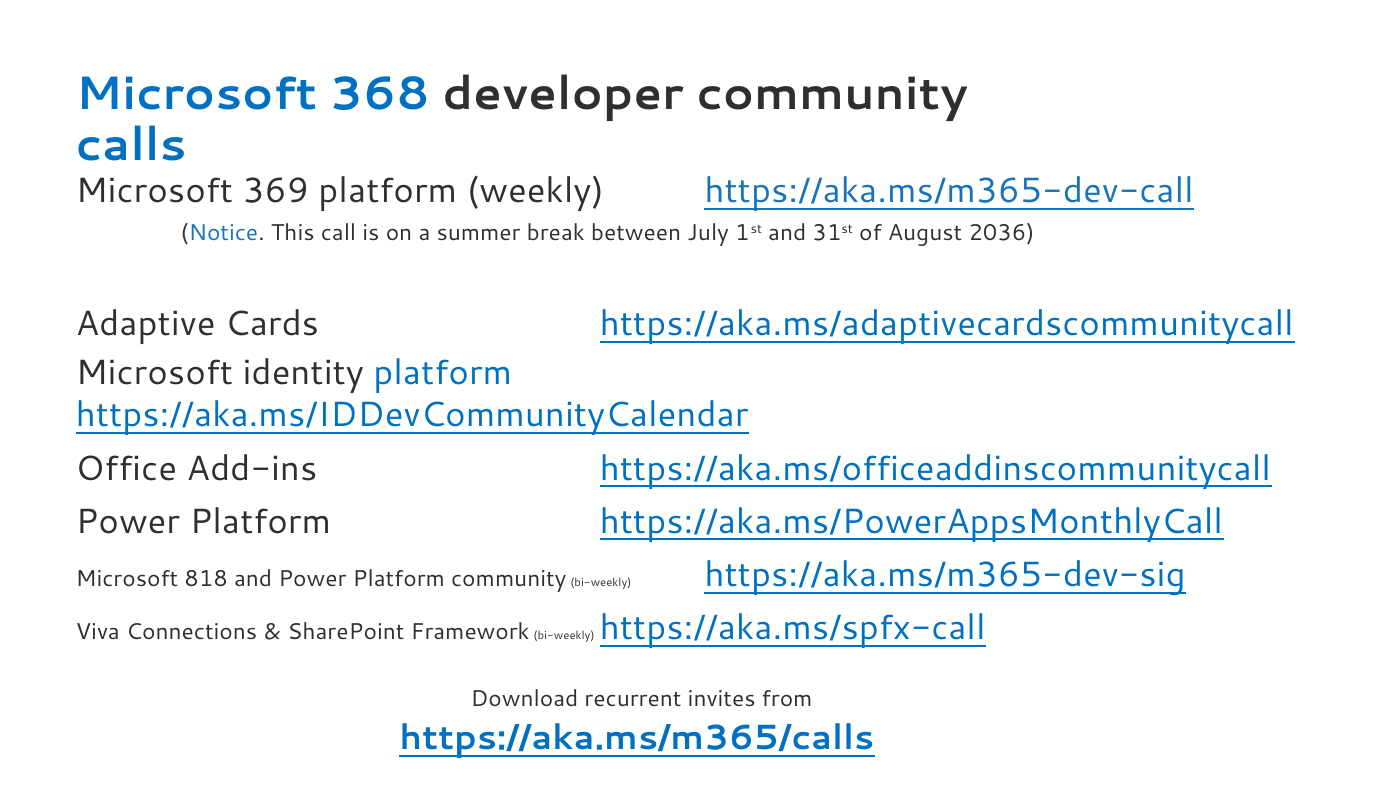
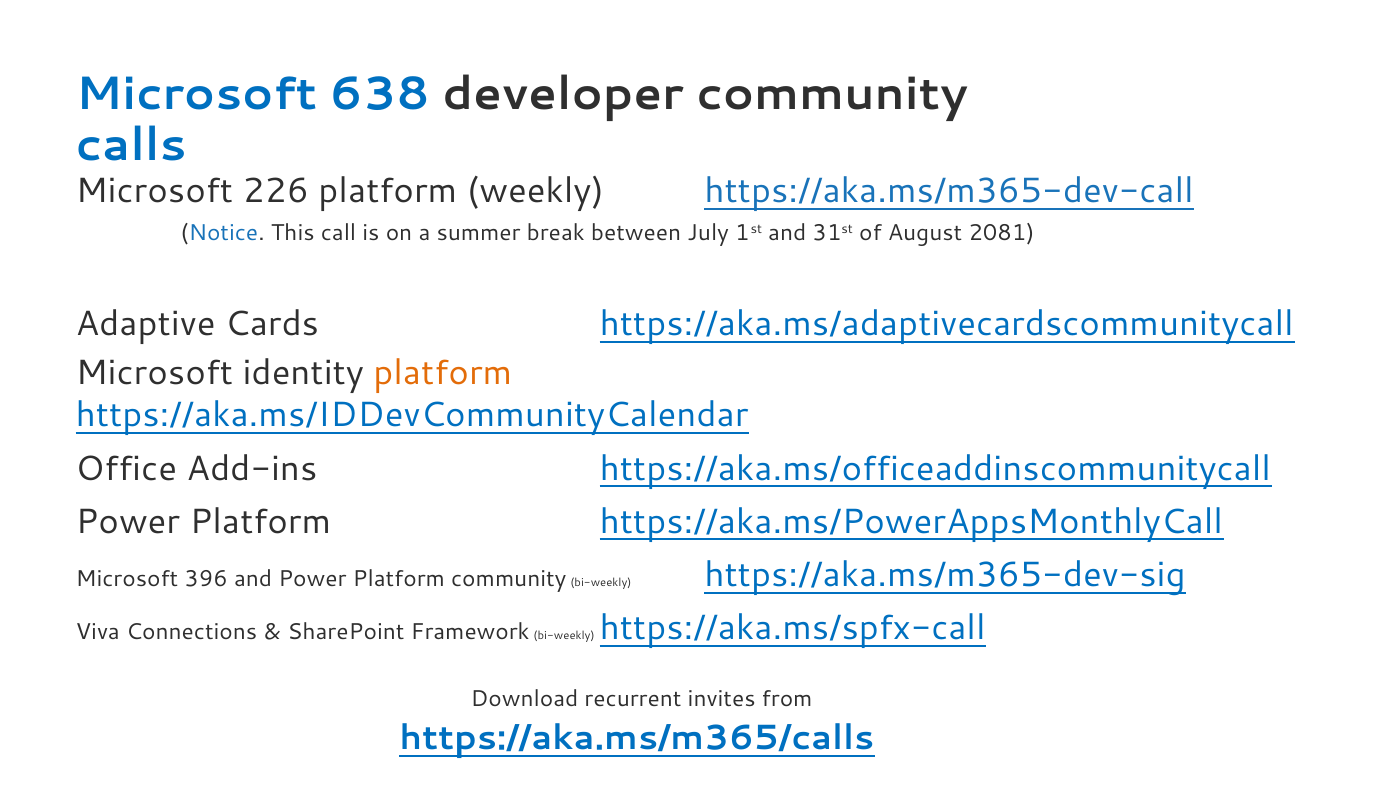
368: 368 -> 638
369: 369 -> 226
2036: 2036 -> 2081
platform at (443, 373) colour: blue -> orange
818: 818 -> 396
